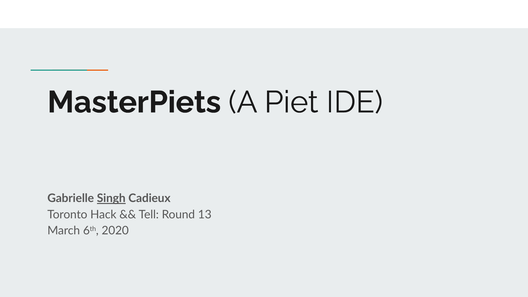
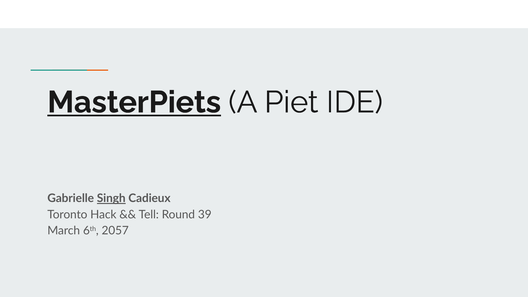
MasterPiets underline: none -> present
13: 13 -> 39
2020: 2020 -> 2057
